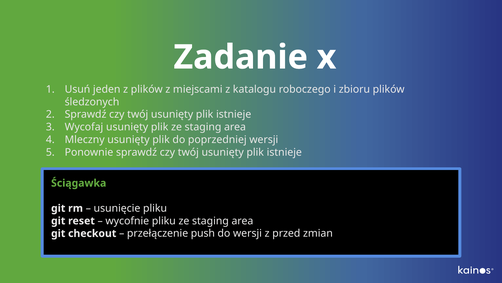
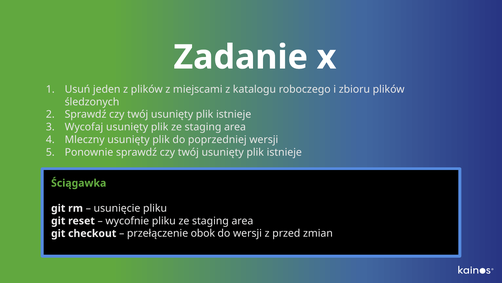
push: push -> obok
